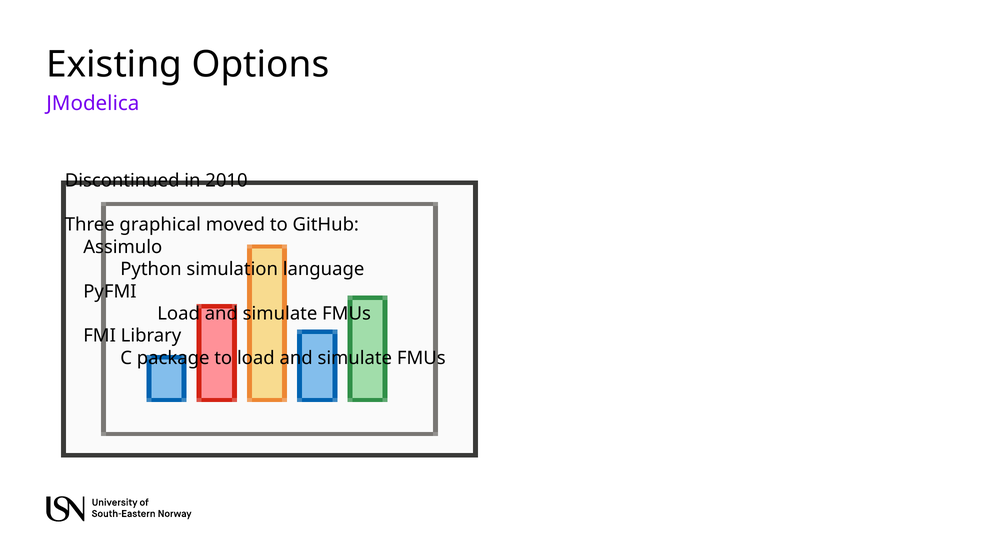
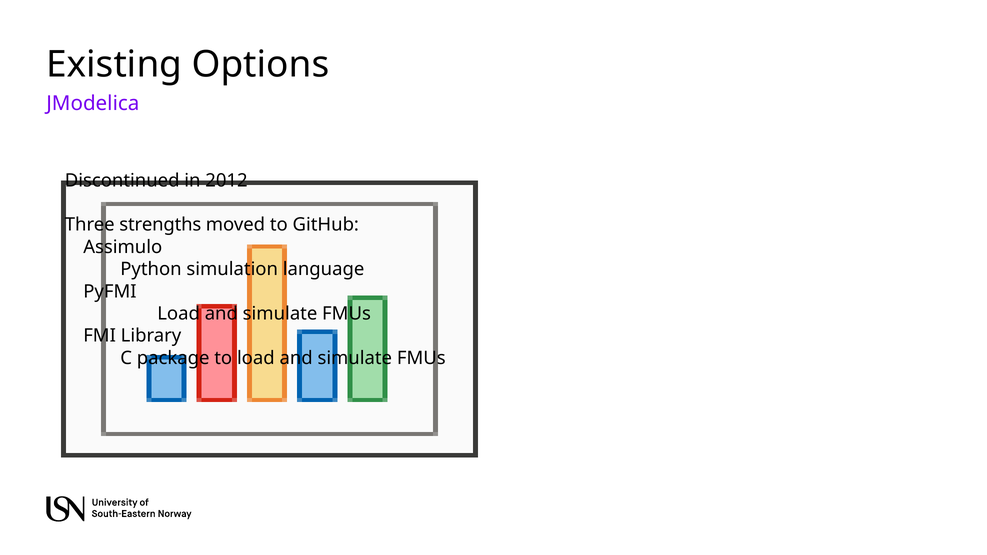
2010: 2010 -> 2012
graphical: graphical -> strengths
